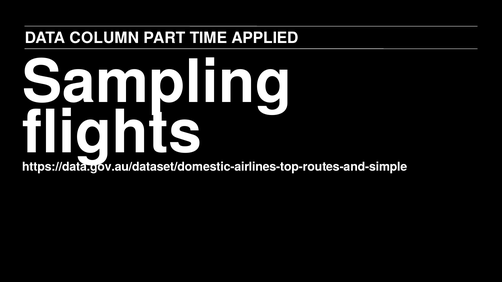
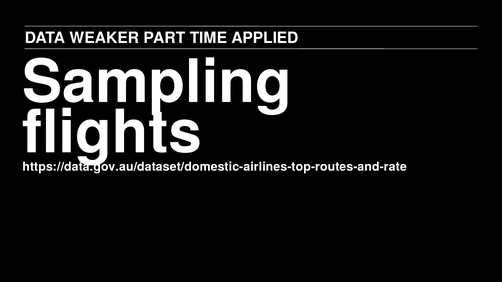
COLUMN: COLUMN -> WEAKER
https://data.gov.au/dataset/domestic-airlines-top-routes-and-simple: https://data.gov.au/dataset/domestic-airlines-top-routes-and-simple -> https://data.gov.au/dataset/domestic-airlines-top-routes-and-rate
